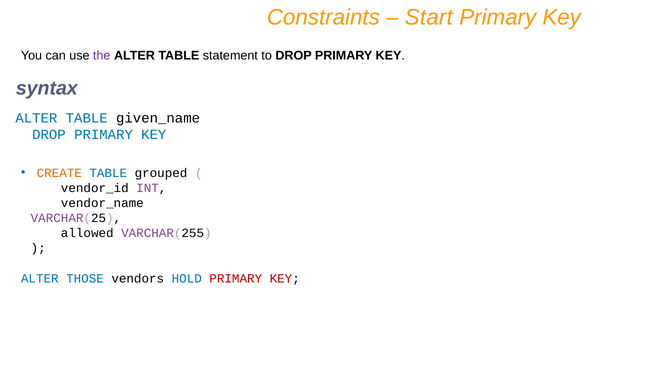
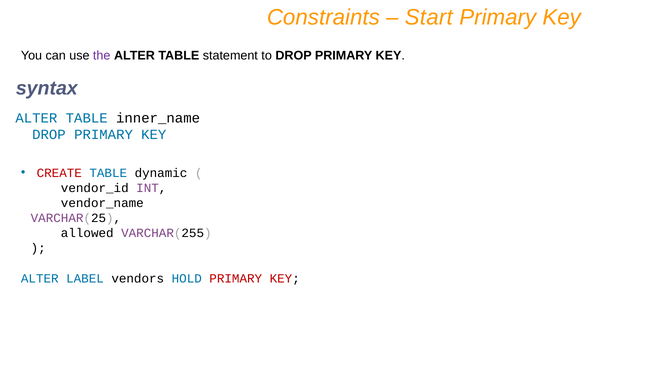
given_name: given_name -> inner_name
CREATE colour: orange -> red
grouped: grouped -> dynamic
THOSE: THOSE -> LABEL
